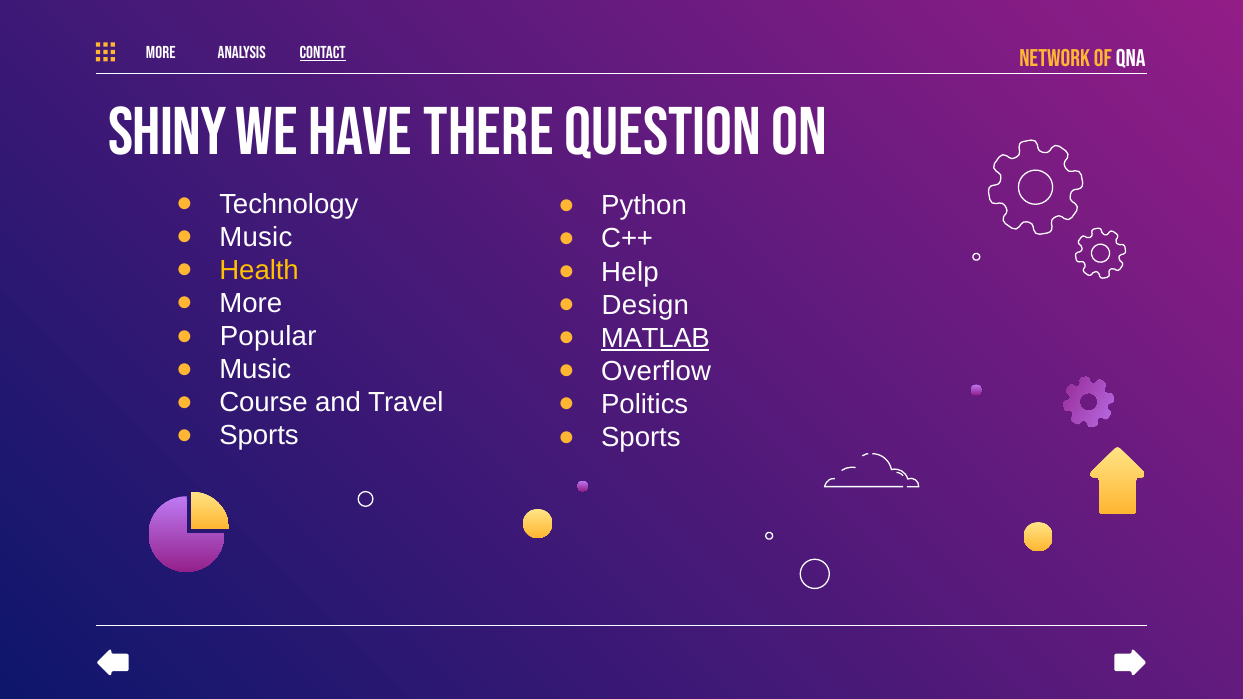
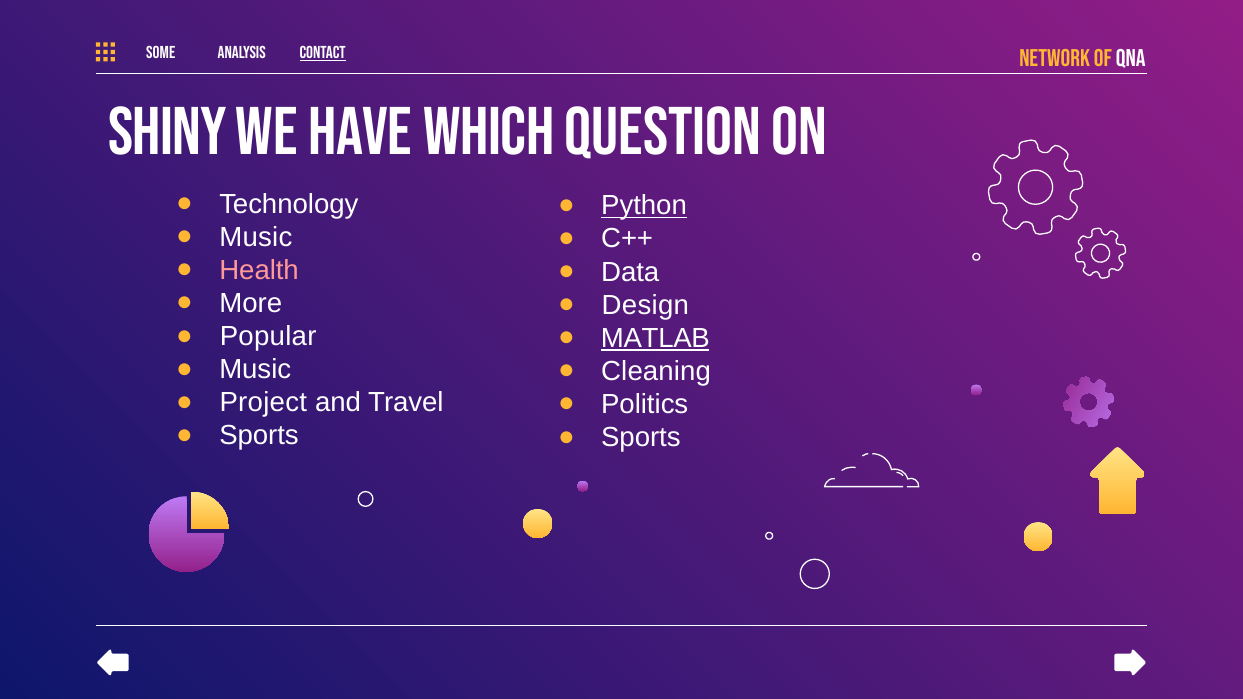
MORE at (161, 53): MORE -> SOME
there: there -> which
Python underline: none -> present
Health colour: yellow -> pink
Help: Help -> Data
Overflow: Overflow -> Cleaning
Course: Course -> Project
